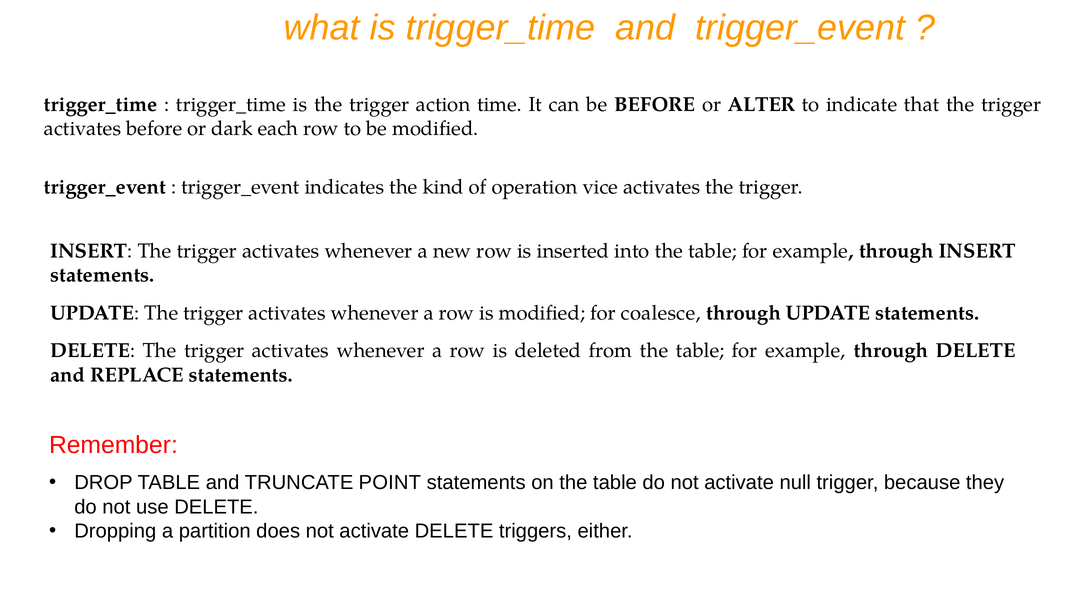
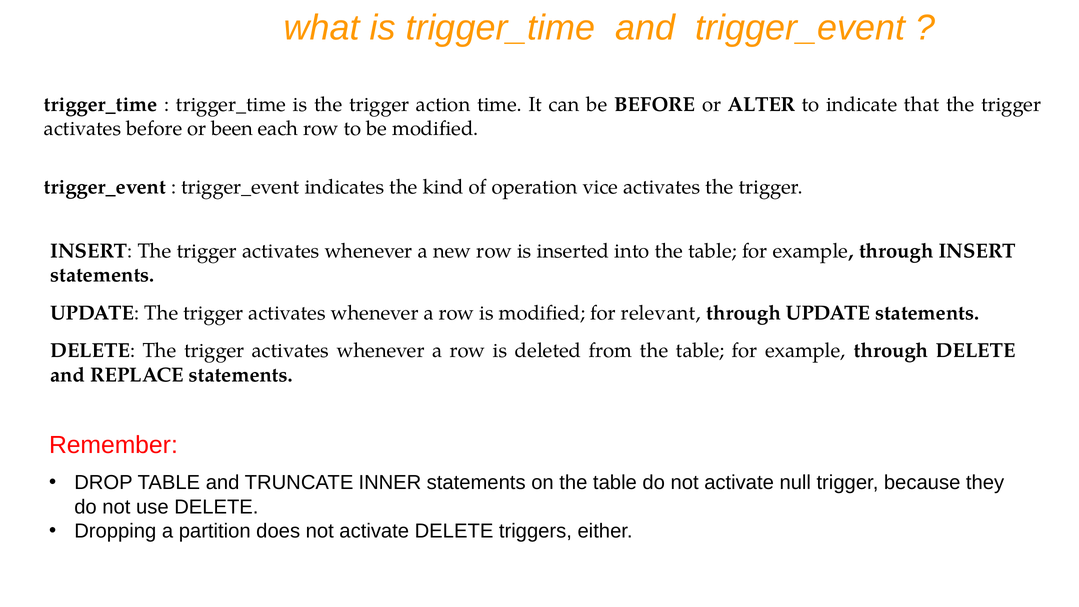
dark: dark -> been
coalesce: coalesce -> relevant
POINT: POINT -> INNER
